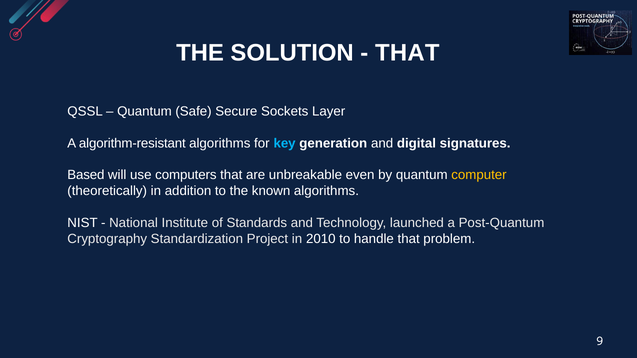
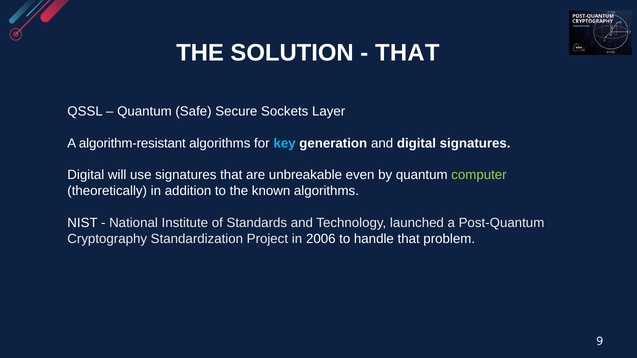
Based at (86, 175): Based -> Digital
use computers: computers -> signatures
computer colour: yellow -> light green
2010: 2010 -> 2006
